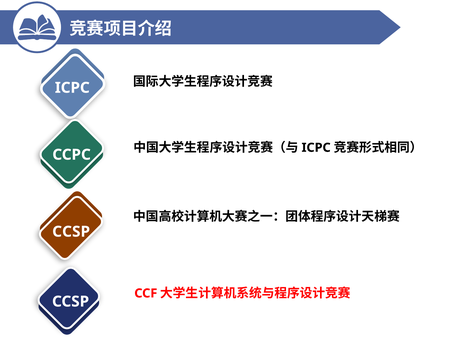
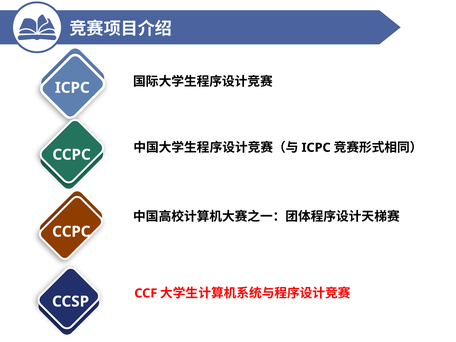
CCSP at (71, 232): CCSP -> CCPC
